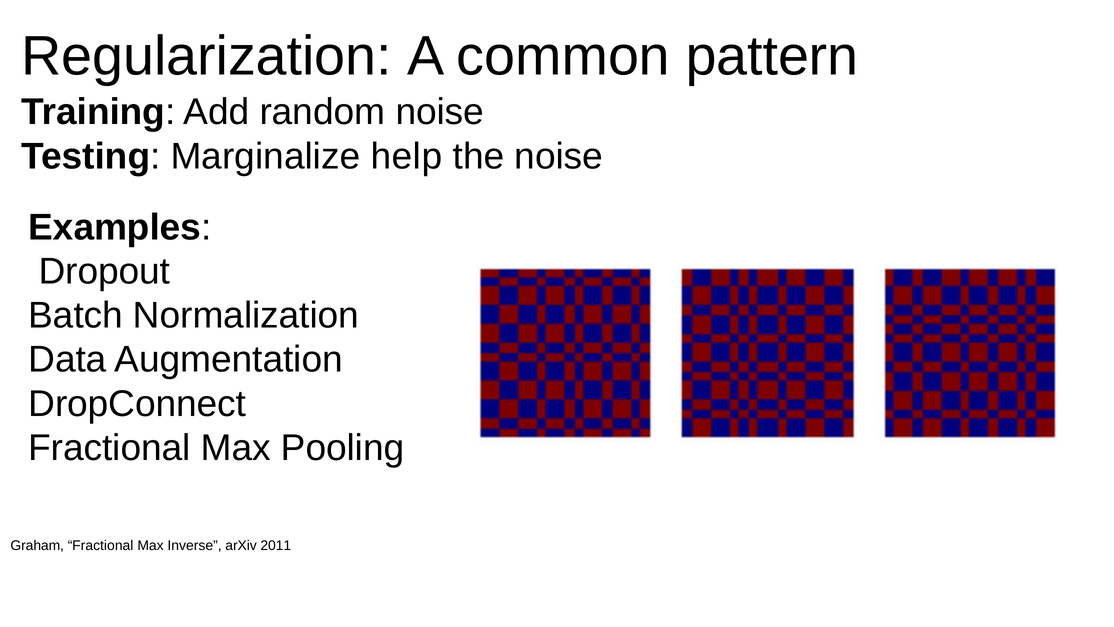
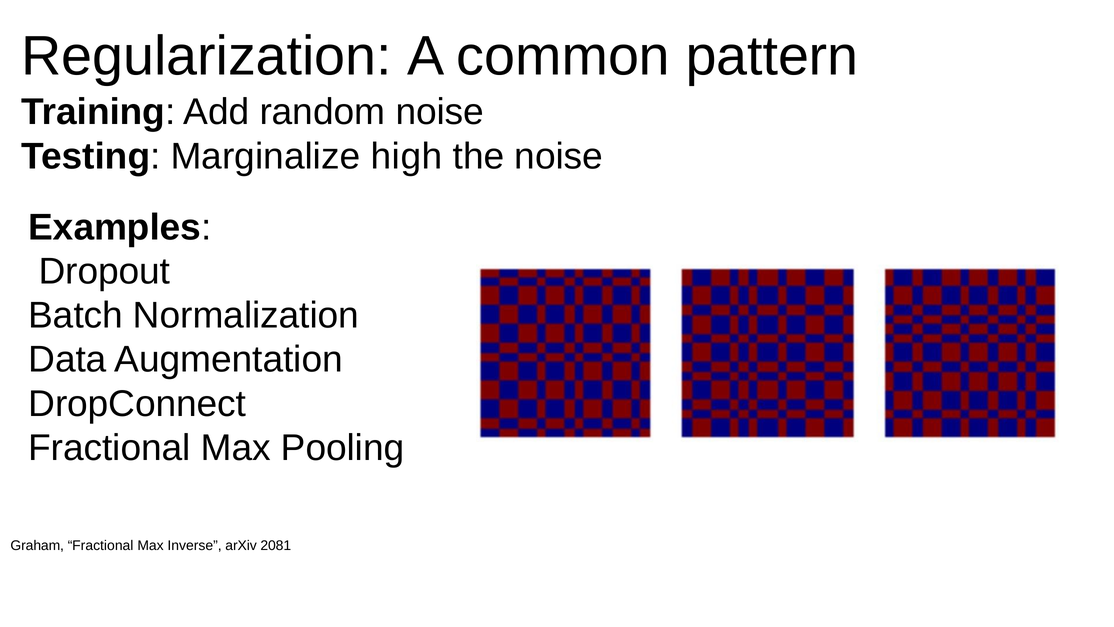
help: help -> high
2011: 2011 -> 2081
